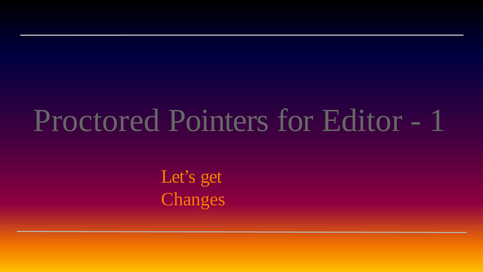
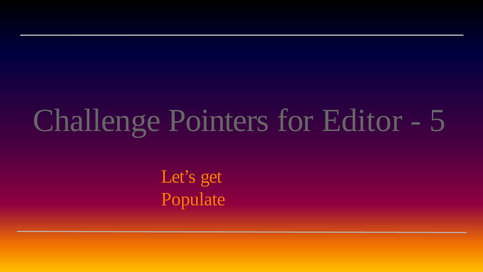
Proctored: Proctored -> Challenge
1: 1 -> 5
Changes: Changes -> Populate
